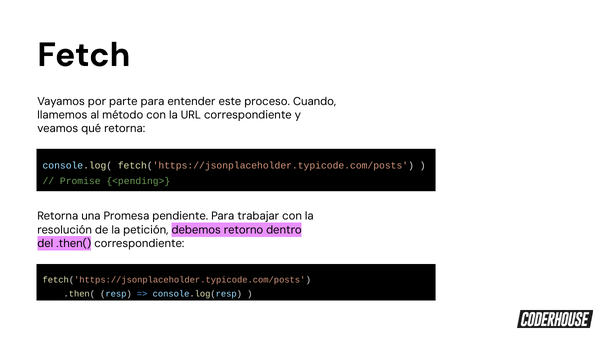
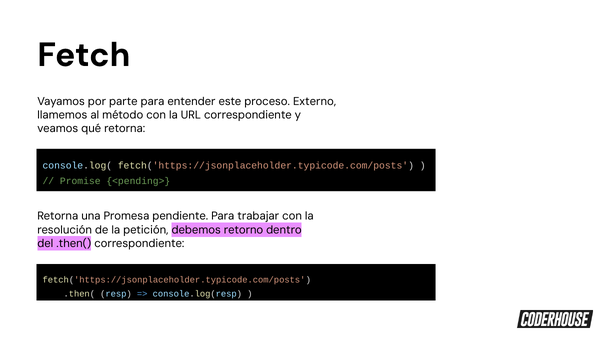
Cuando: Cuando -> Externo
